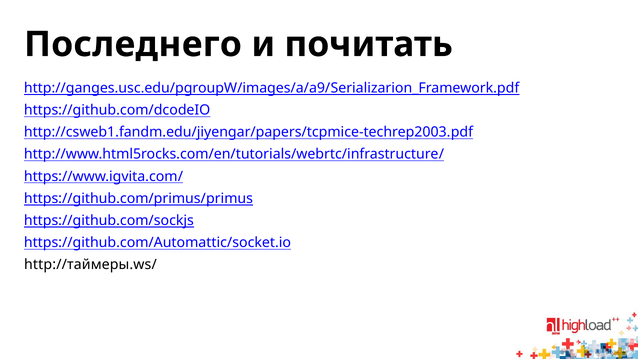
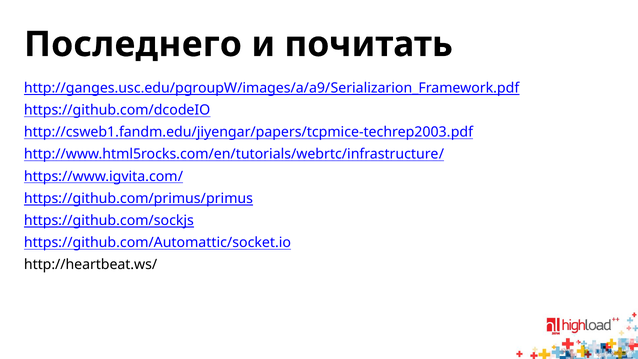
http://таймеры.ws/: http://таймеры.ws/ -> http://heartbeat.ws/
